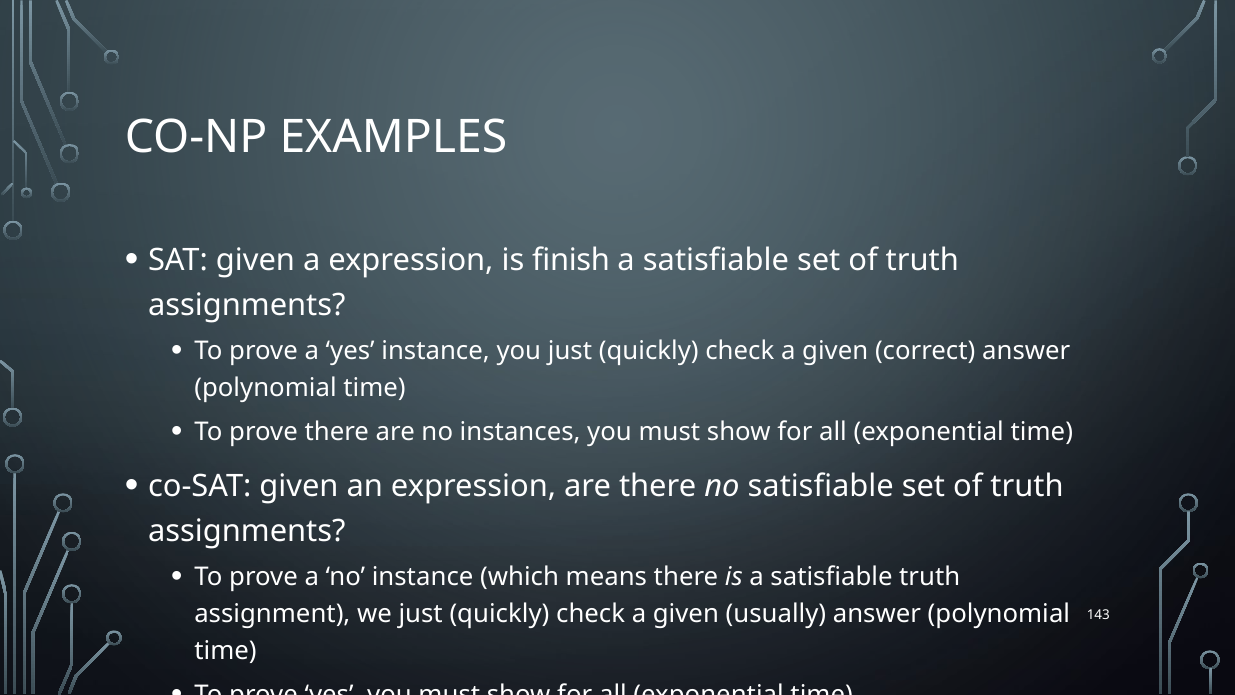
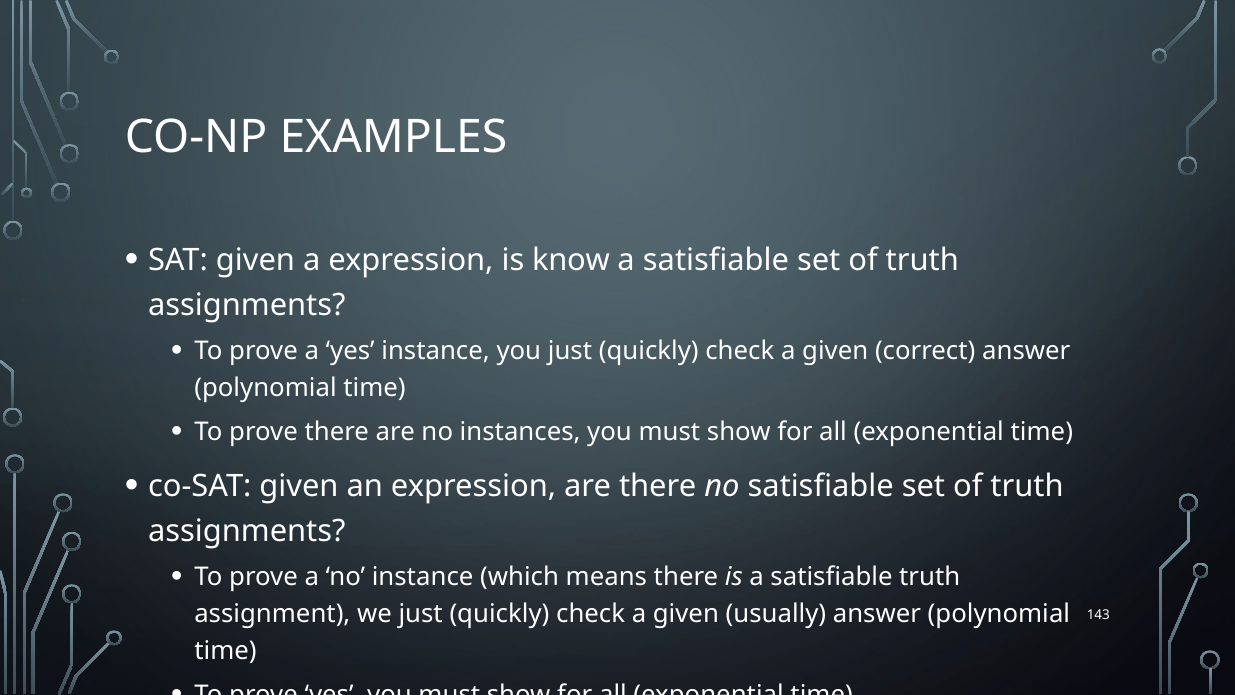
finish: finish -> know
